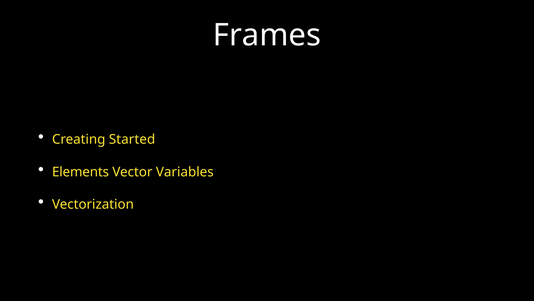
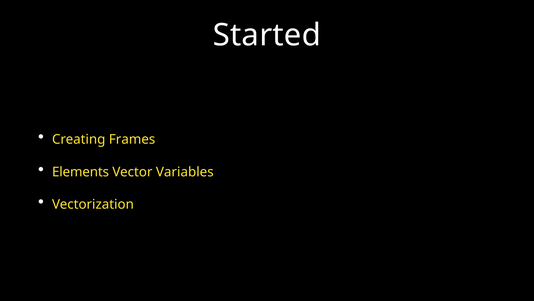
Frames: Frames -> Started
Started: Started -> Frames
